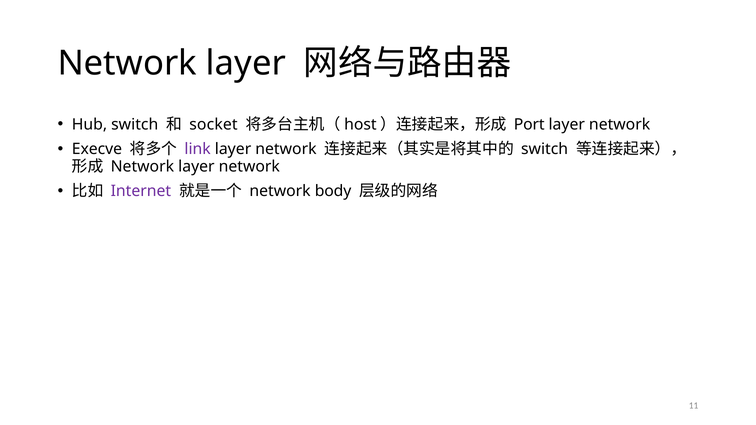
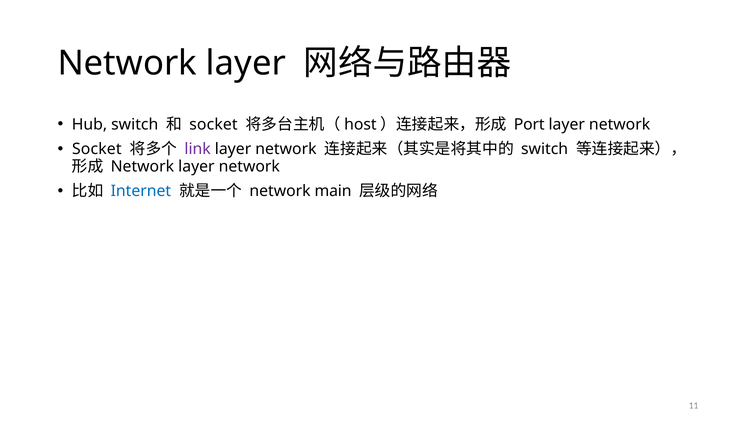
Execve at (97, 149): Execve -> Socket
Internet colour: purple -> blue
body: body -> main
